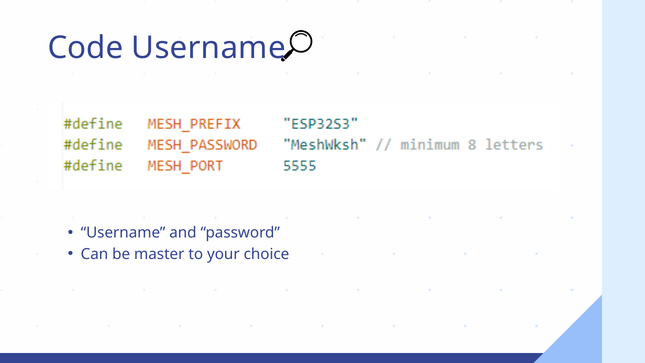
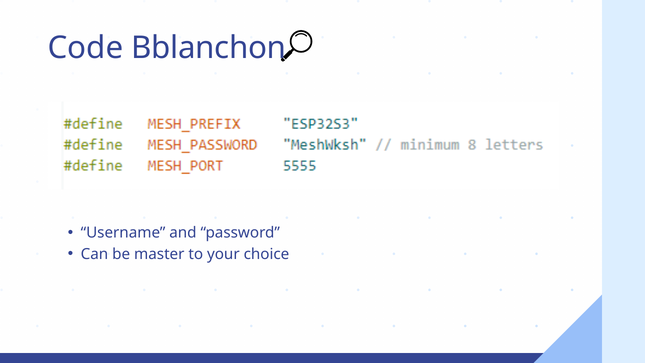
Code Username: Username -> Bblanchon
